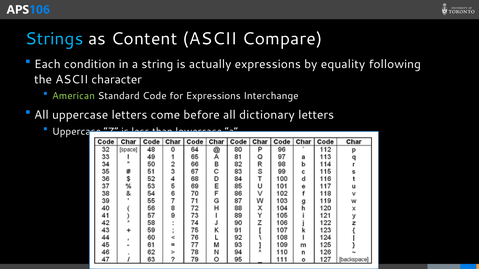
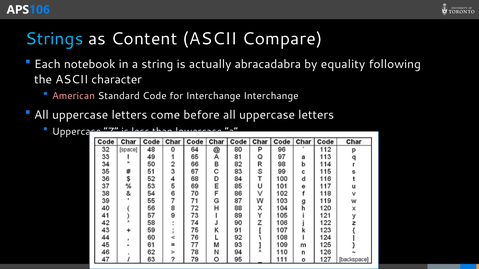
condition: condition -> notebook
actually expressions: expressions -> abracadabra
American colour: light green -> pink
for Expressions: Expressions -> Interchange
before all dictionary: dictionary -> uppercase
